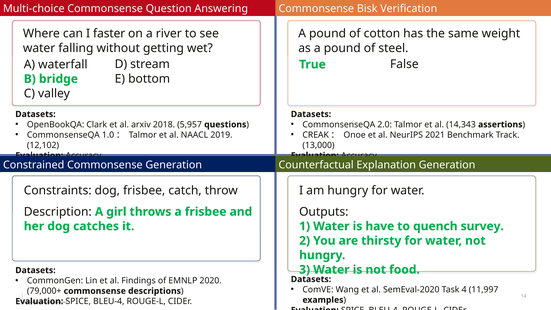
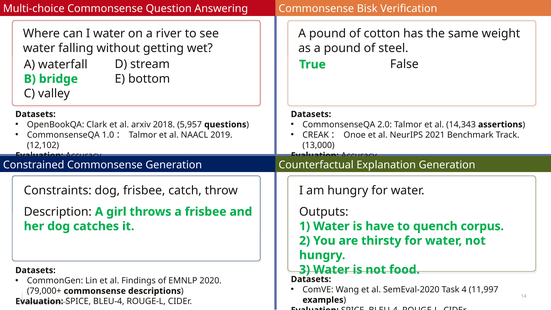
I faster: faster -> water
survey: survey -> corpus
